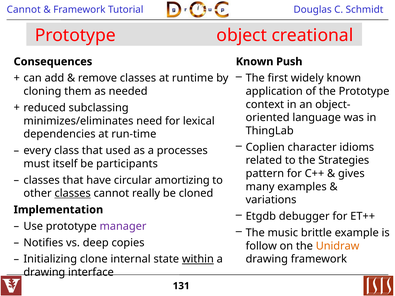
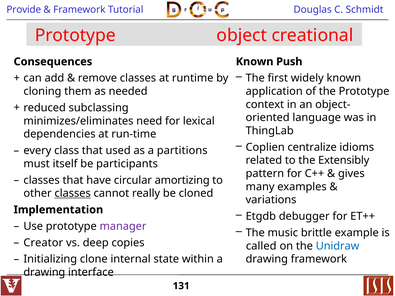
Cannot at (24, 10): Cannot -> Provide
character: character -> centralize
processes: processes -> partitions
Strategies: Strategies -> Extensibly
Notifies: Notifies -> Creator
follow: follow -> called
Unidraw colour: orange -> blue
within underline: present -> none
